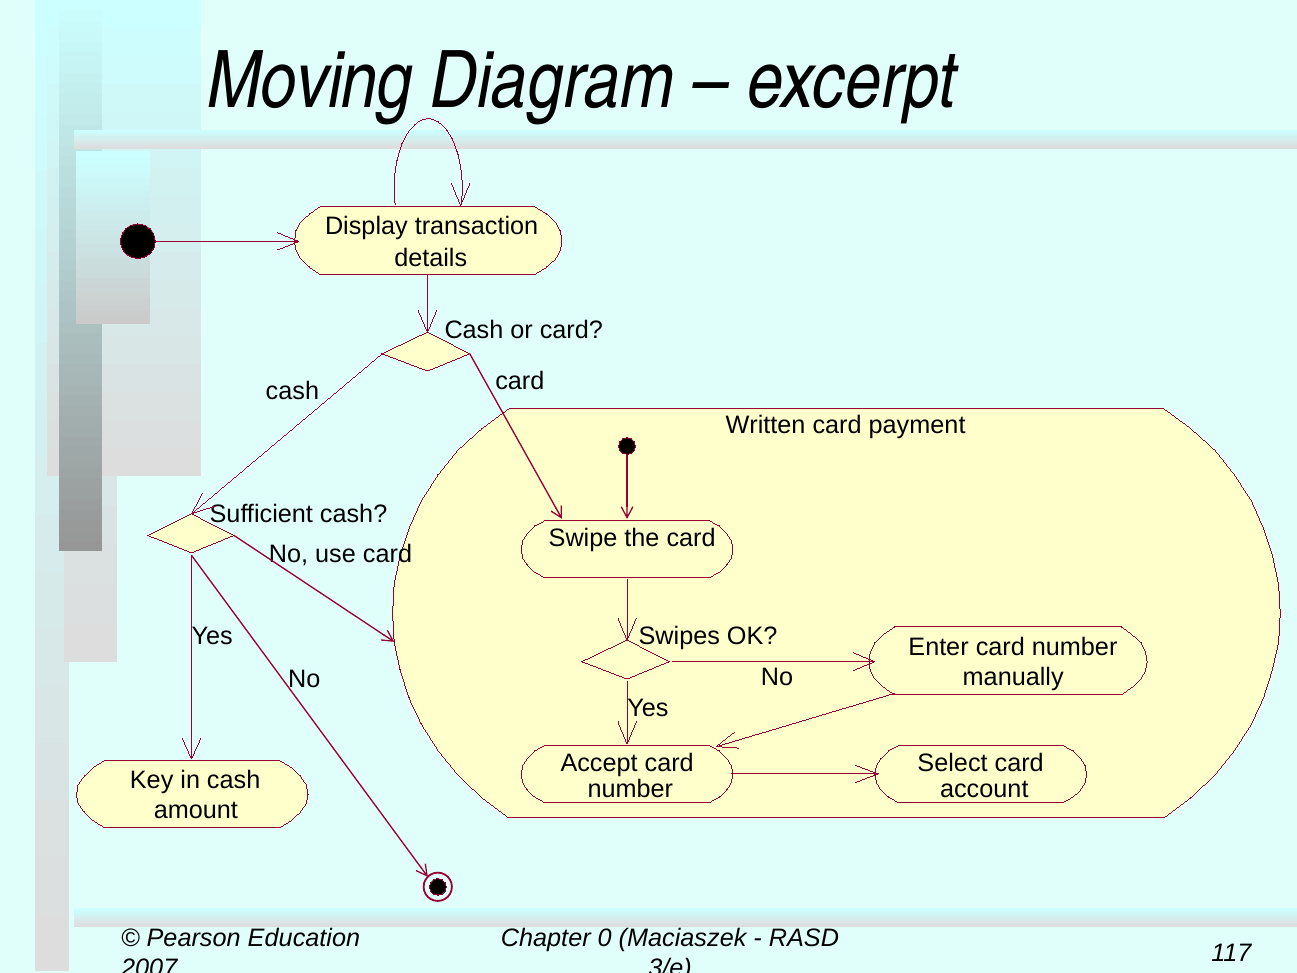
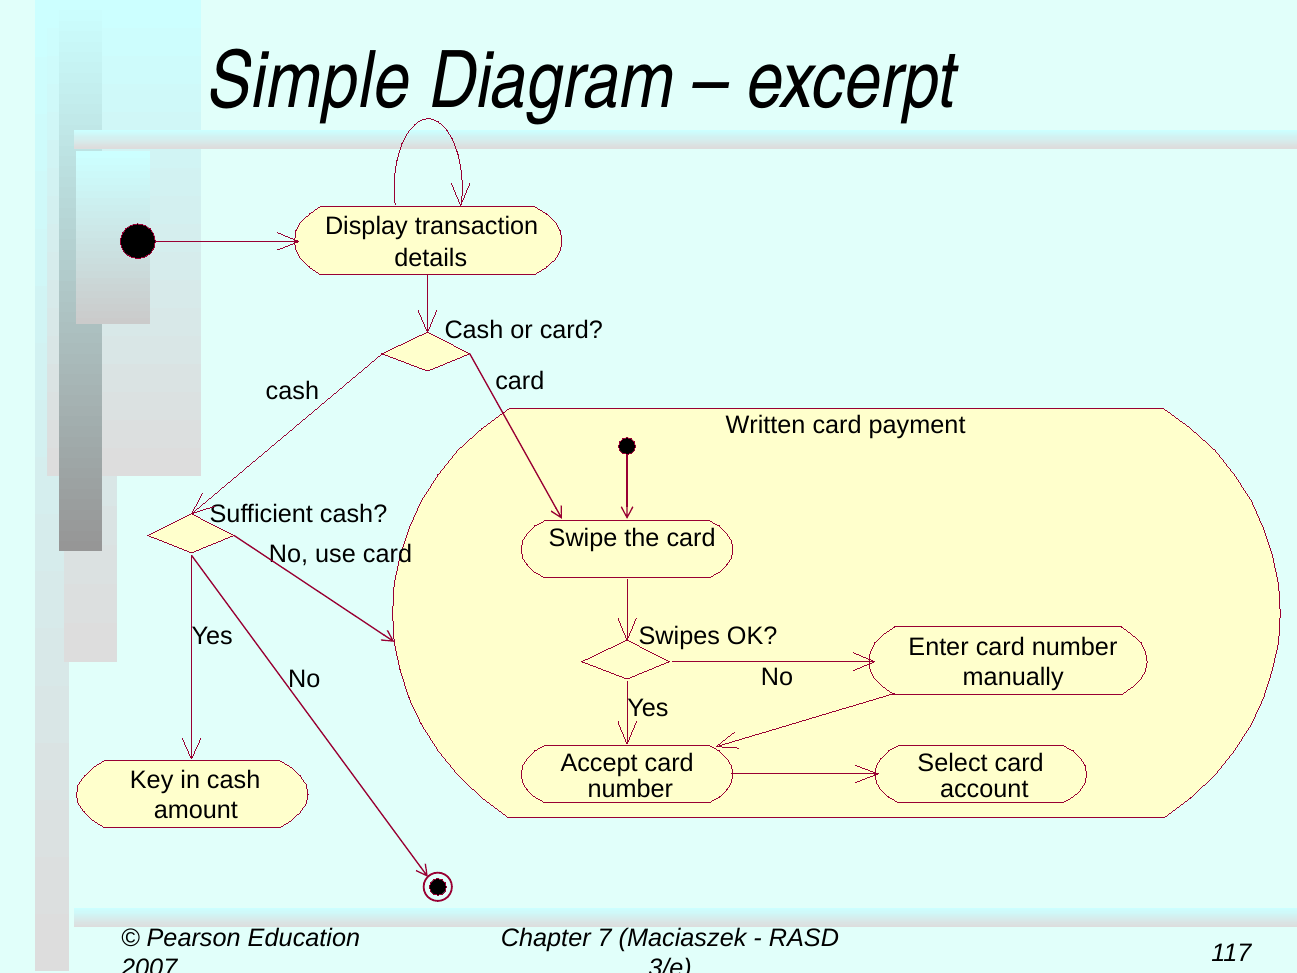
Moving: Moving -> Simple
0: 0 -> 7
